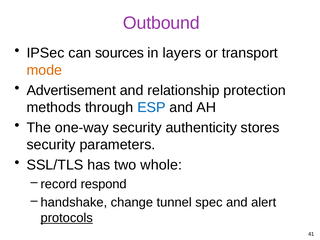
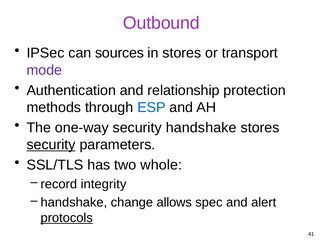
in layers: layers -> stores
mode colour: orange -> purple
Advertisement: Advertisement -> Authentication
security authenticity: authenticity -> handshake
security at (51, 145) underline: none -> present
respond: respond -> integrity
tunnel: tunnel -> allows
